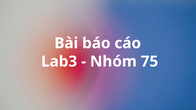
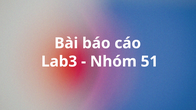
75: 75 -> 51
